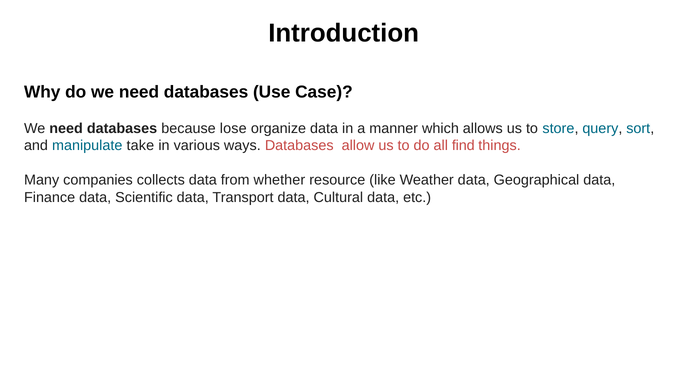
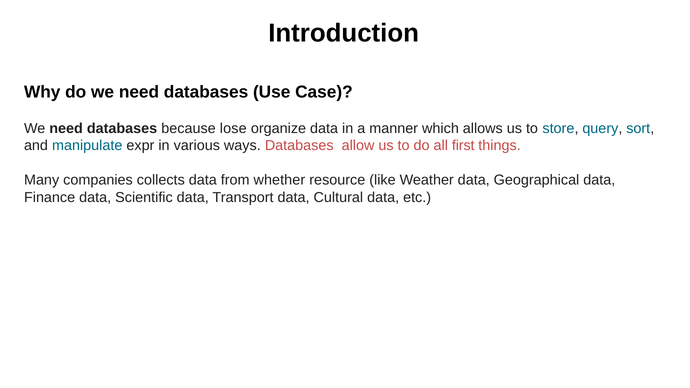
take: take -> expr
find: find -> first
